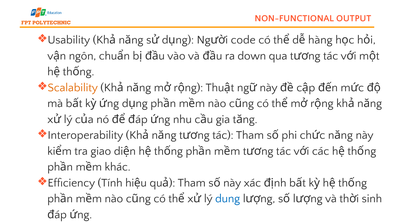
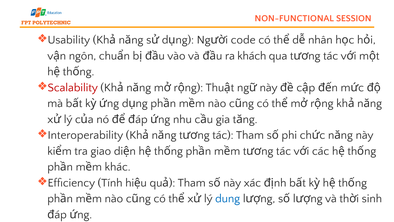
OUTPUT: OUTPUT -> SESSION
hàng: hàng -> nhân
down: down -> khách
Scalability colour: orange -> red
